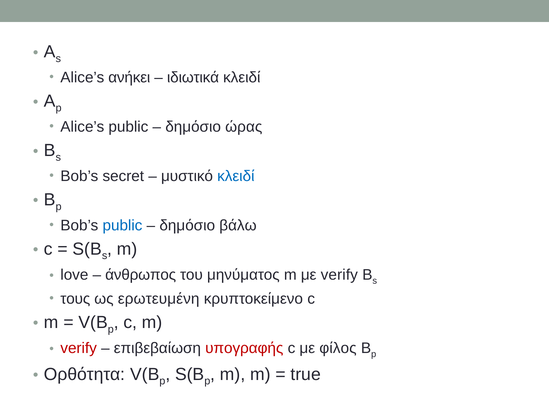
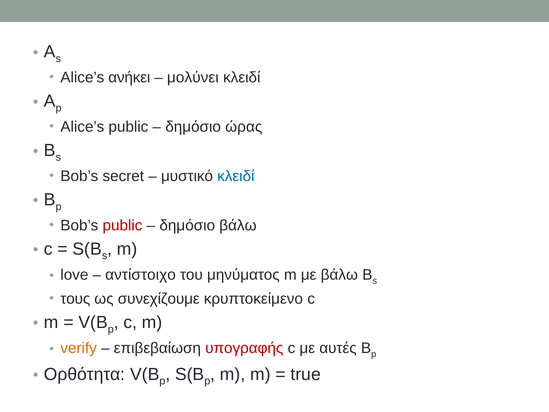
ιδιωτικά: ιδιωτικά -> μολύνει
public at (122, 225) colour: blue -> red
άνθρωπος: άνθρωπος -> αντίστοιχο
με verify: verify -> βάλω
ερωτευμένη: ερωτευμένη -> συνεχίζουμε
verify at (79, 348) colour: red -> orange
φίλος: φίλος -> αυτές
